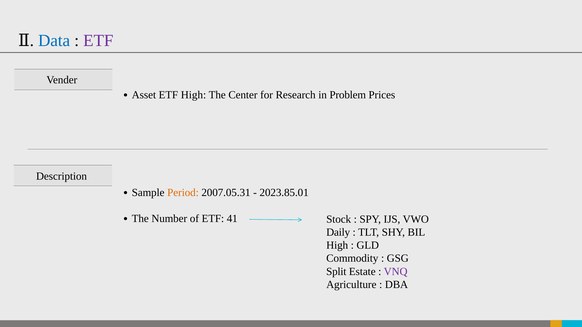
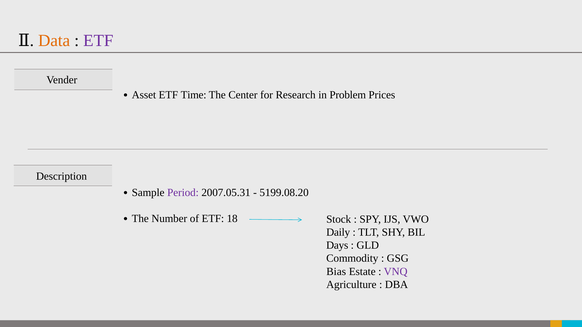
Data colour: blue -> orange
ETF High: High -> Time
Period colour: orange -> purple
2023.85.01: 2023.85.01 -> 5199.08.20
41: 41 -> 18
High at (337, 246): High -> Days
Split: Split -> Bias
